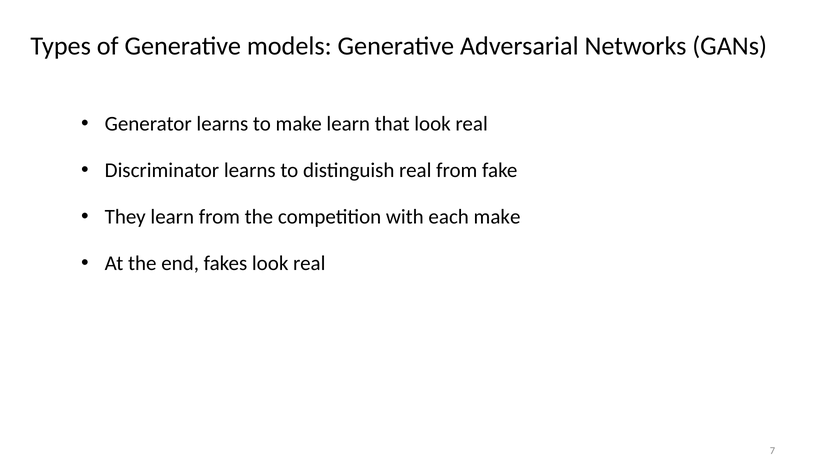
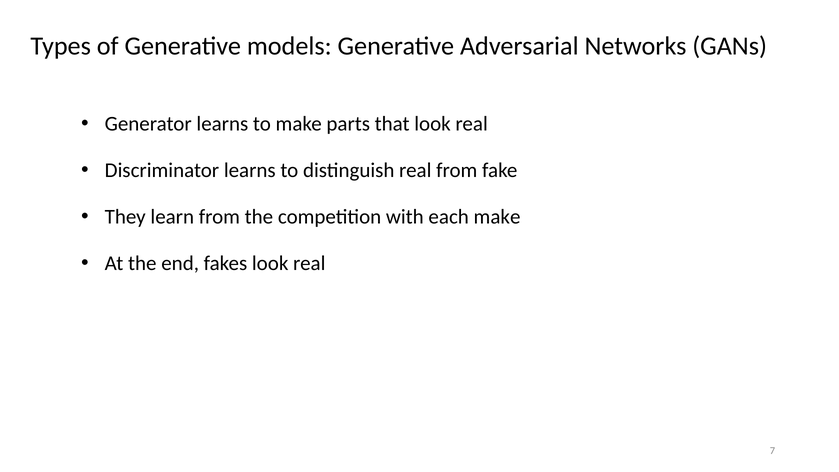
make learn: learn -> parts
